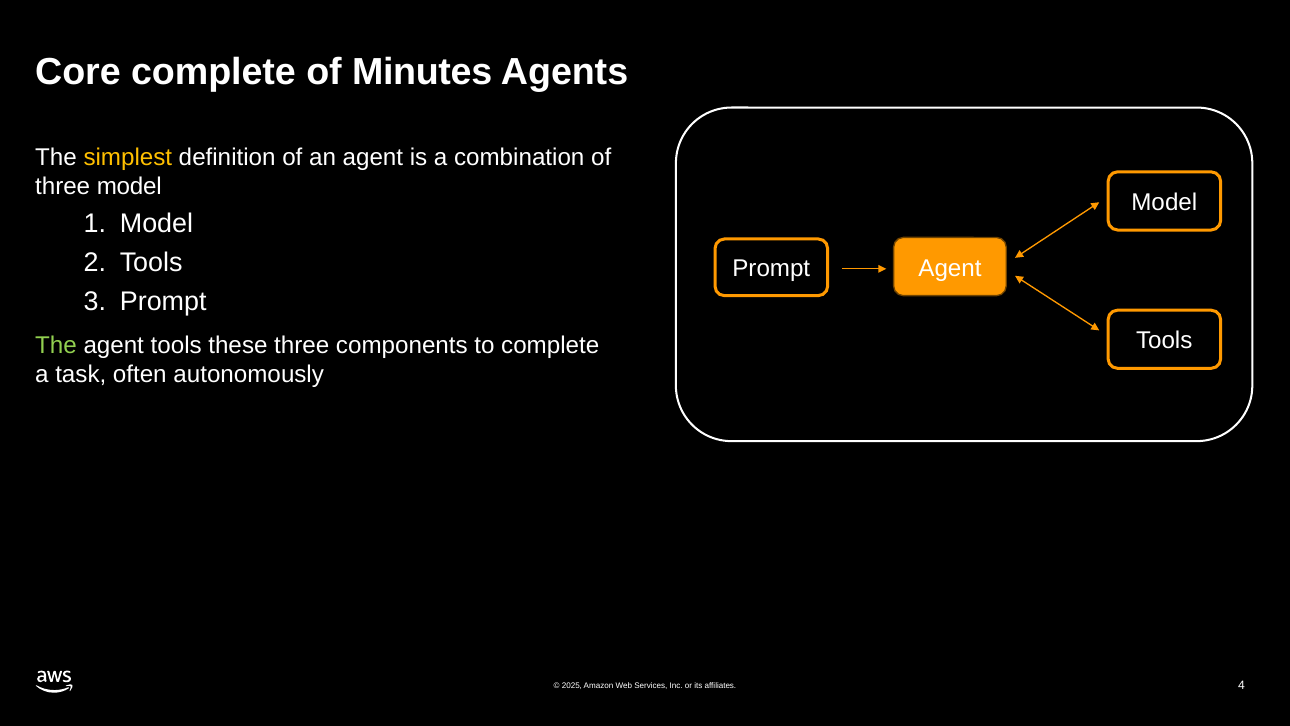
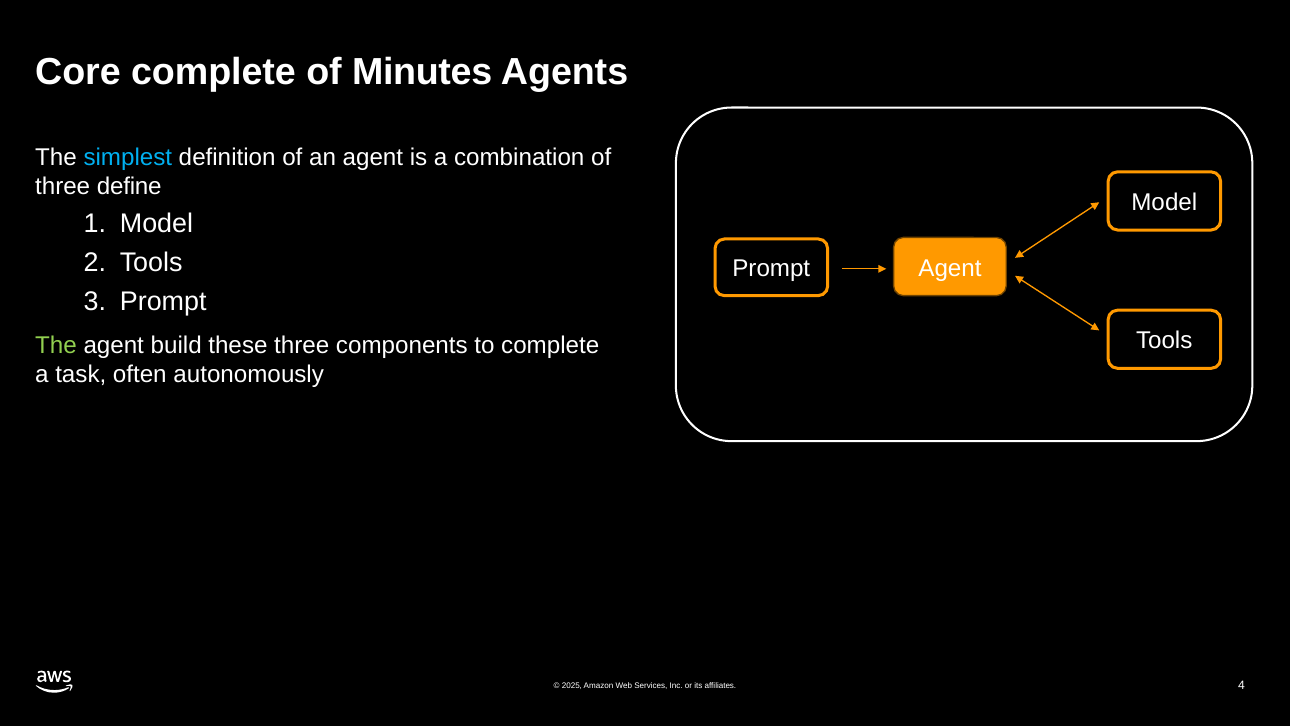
simplest colour: yellow -> light blue
three model: model -> define
agent tools: tools -> build
